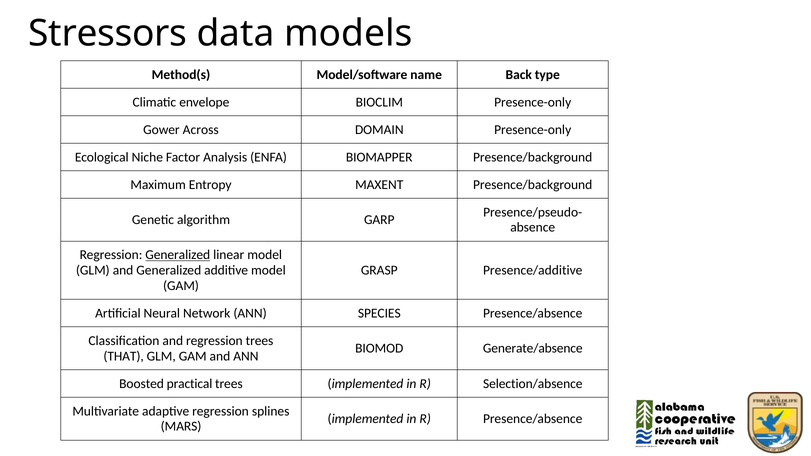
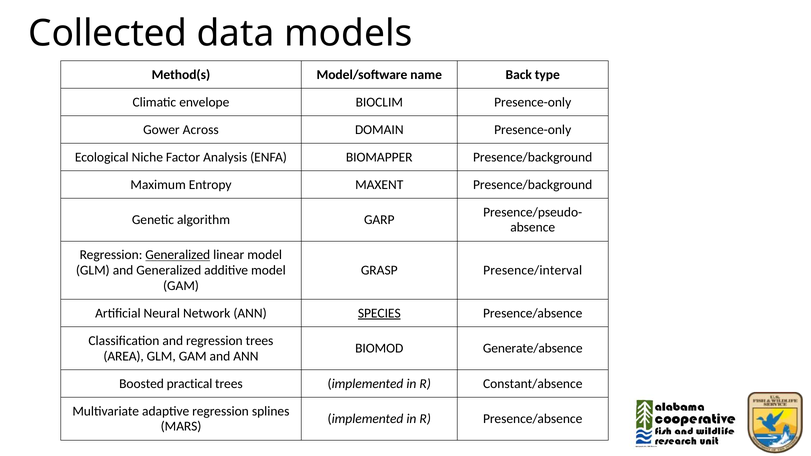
Stressors: Stressors -> Collected
Presence/additive: Presence/additive -> Presence/interval
SPECIES underline: none -> present
THAT: THAT -> AREA
Selection/absence: Selection/absence -> Constant/absence
